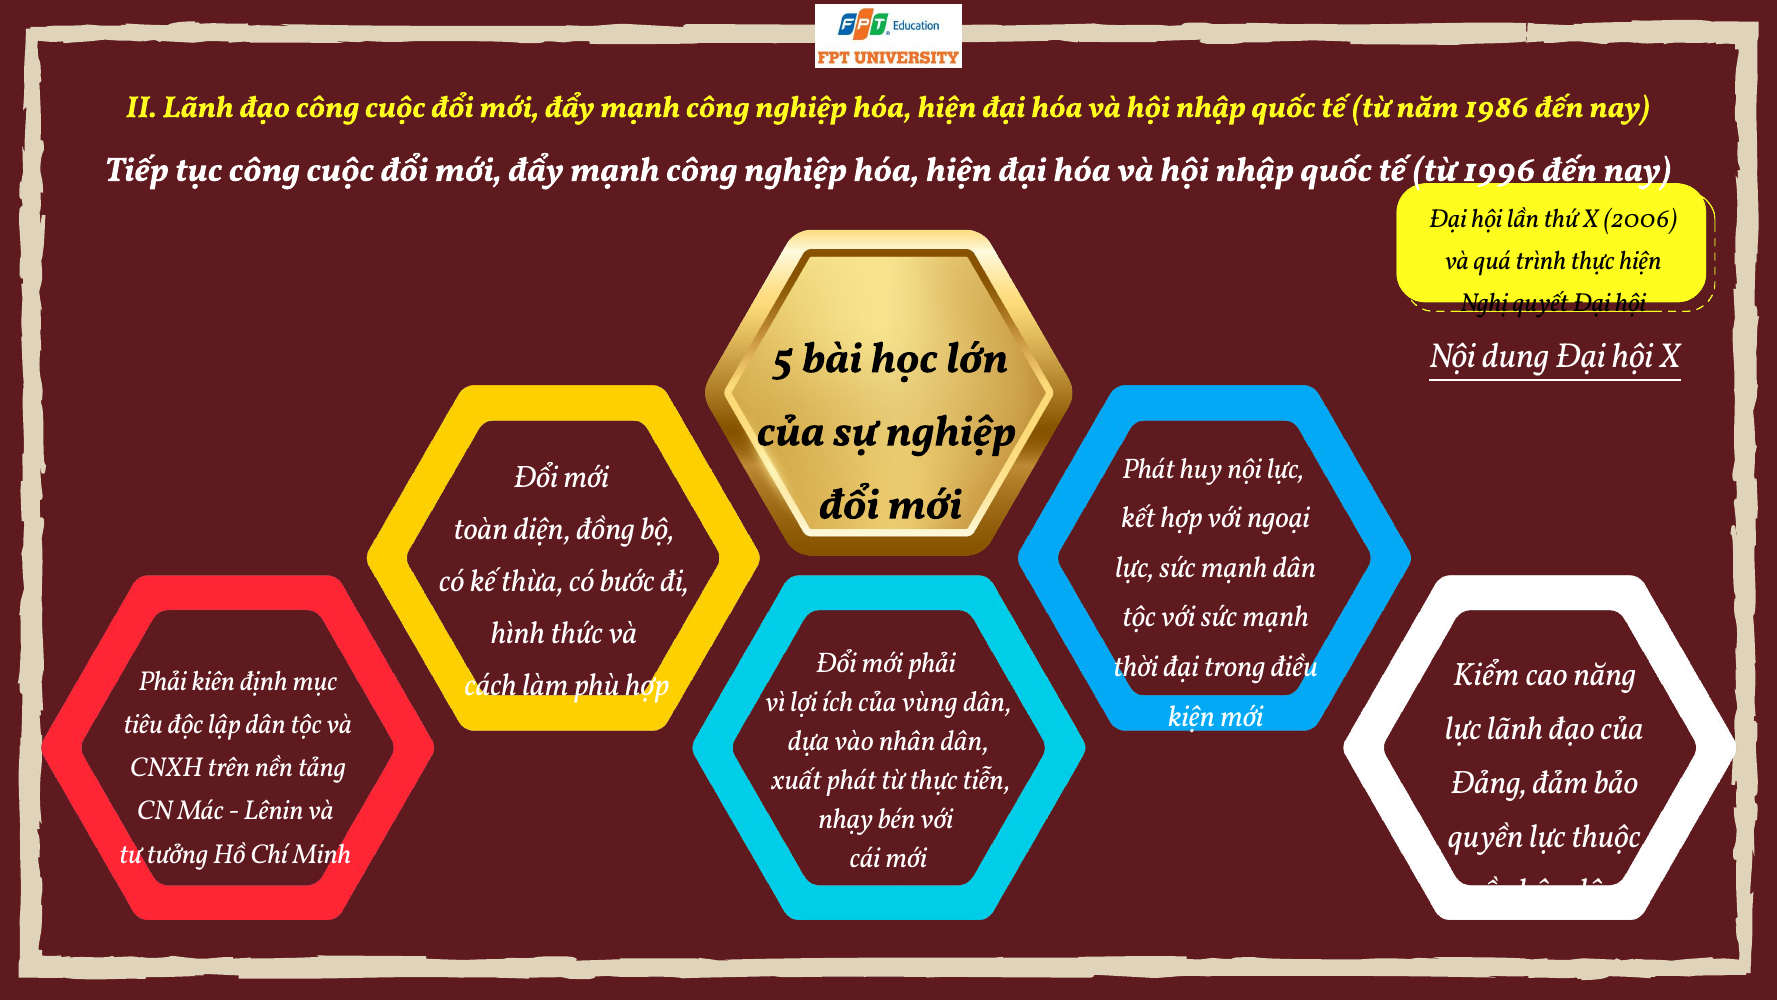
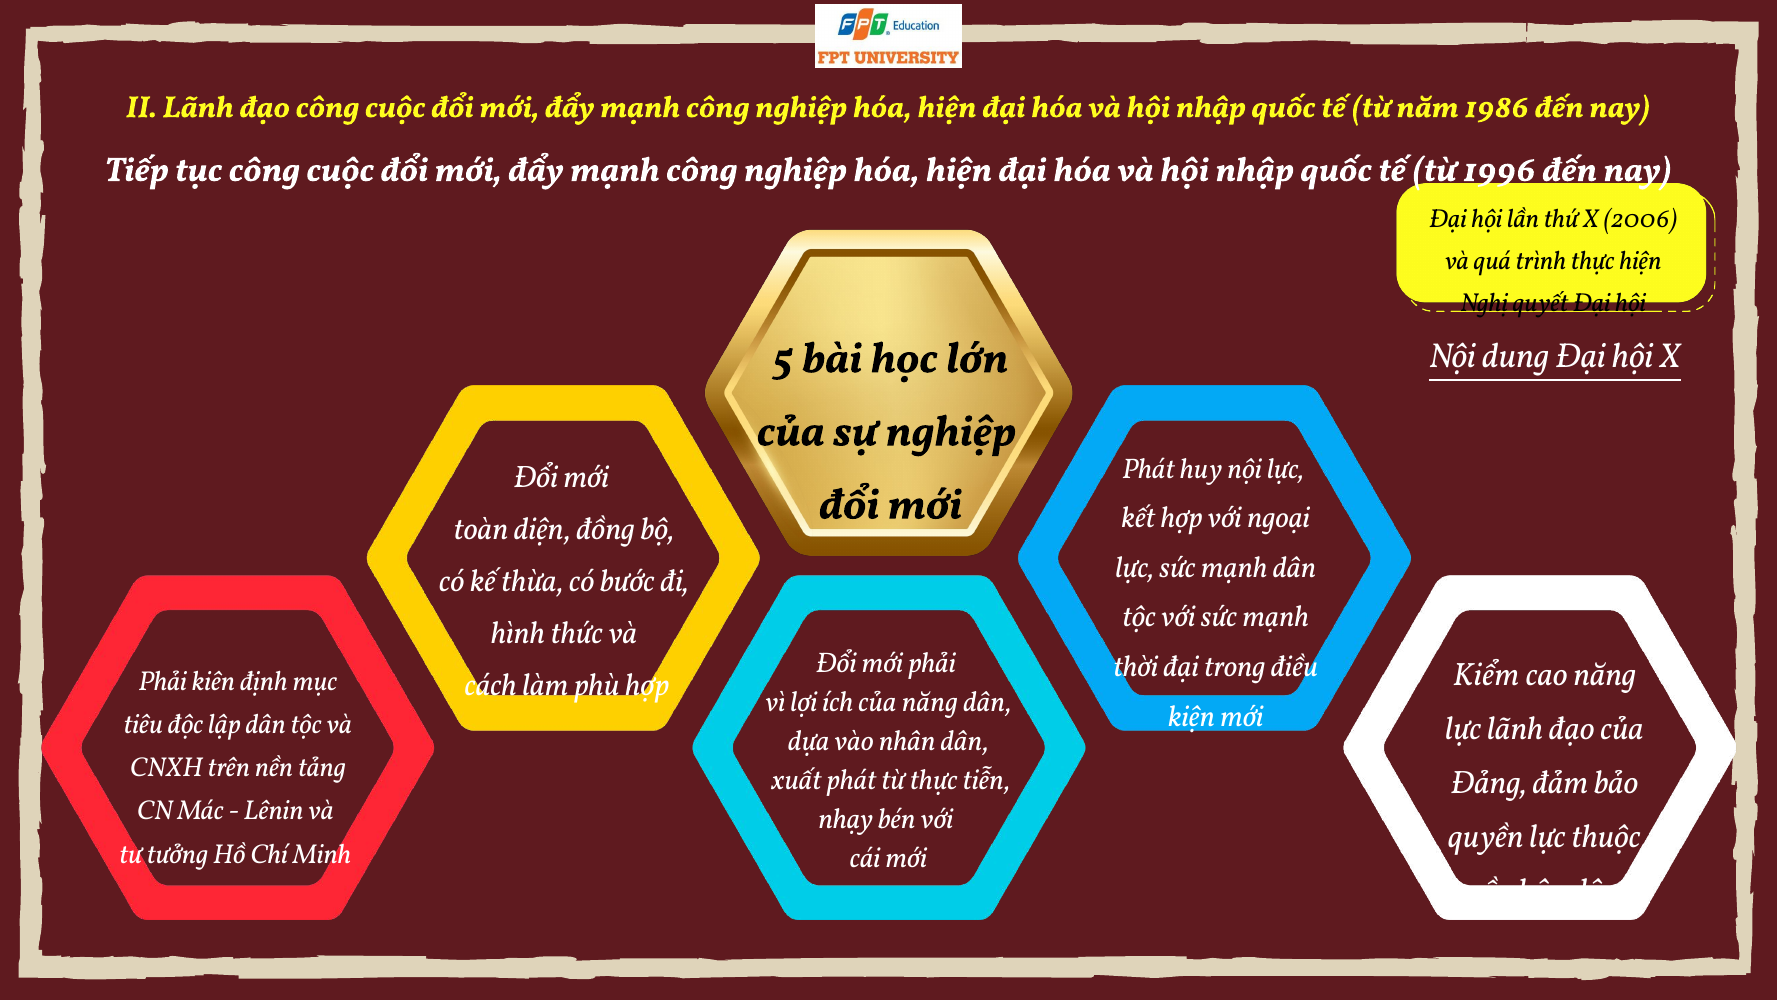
của vùng: vùng -> năng
